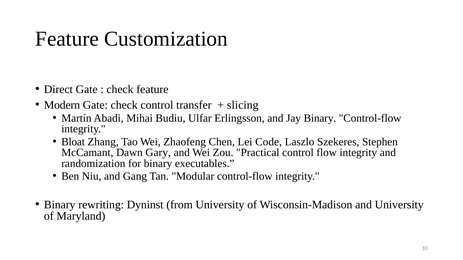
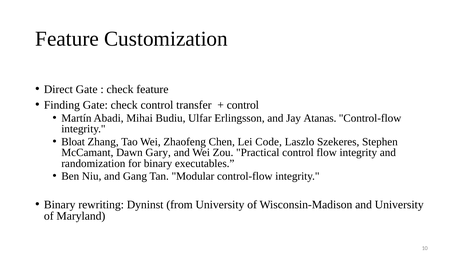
Modern: Modern -> Finding
slicing at (243, 105): slicing -> control
Jay Binary: Binary -> Atanas
